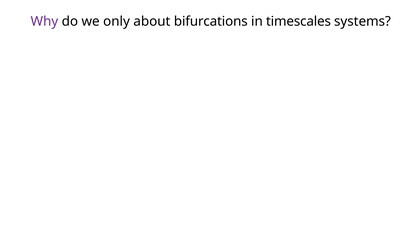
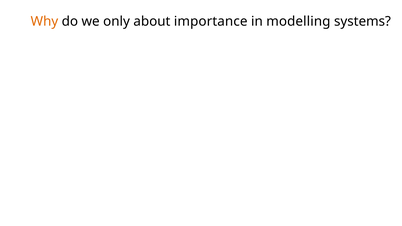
Why colour: purple -> orange
bifurcations: bifurcations -> importance
timescales: timescales -> modelling
